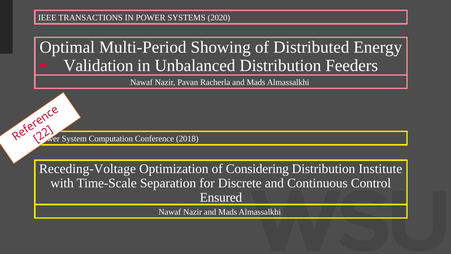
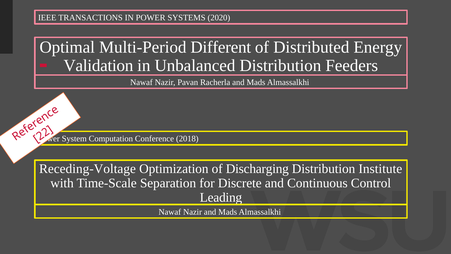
Showing: Showing -> Different
Considering: Considering -> Discharging
Ensured: Ensured -> Leading
